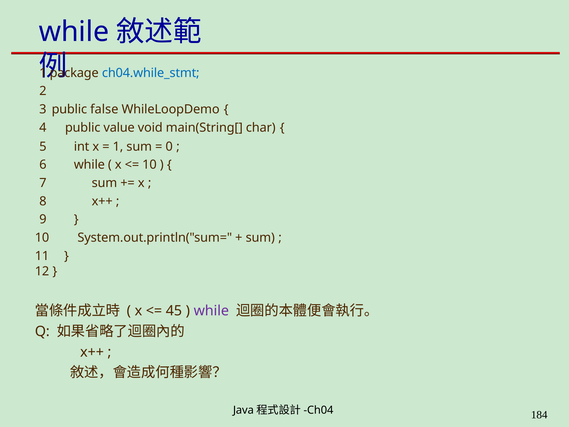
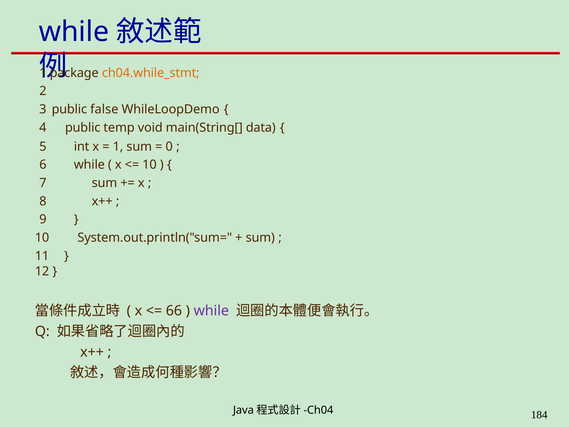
ch04.while_stmt colour: blue -> orange
value: value -> temp
char: char -> data
45: 45 -> 66
